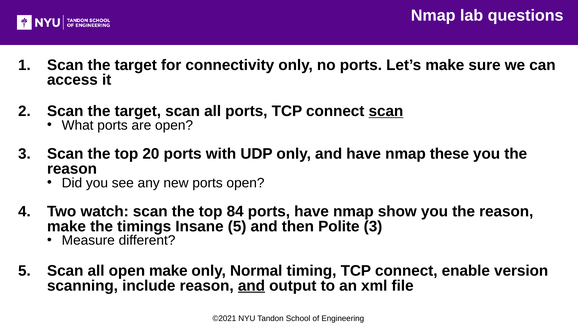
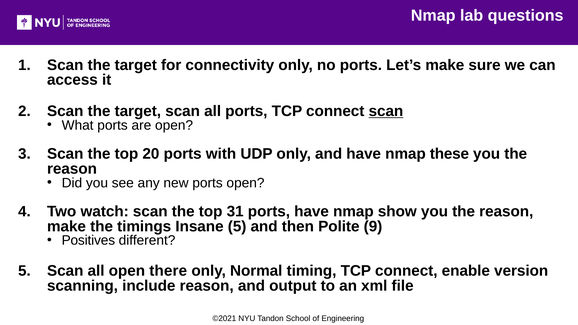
84: 84 -> 31
Polite 3: 3 -> 9
Measure: Measure -> Positives
open make: make -> there
and at (251, 286) underline: present -> none
